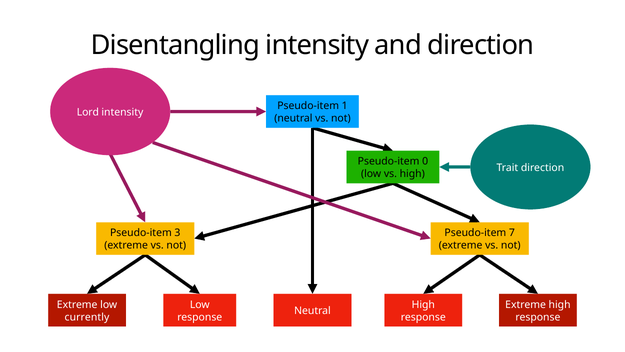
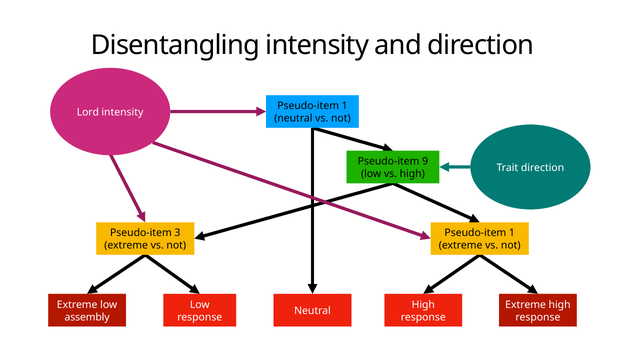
0: 0 -> 9
7 at (512, 233): 7 -> 1
currently: currently -> assembly
